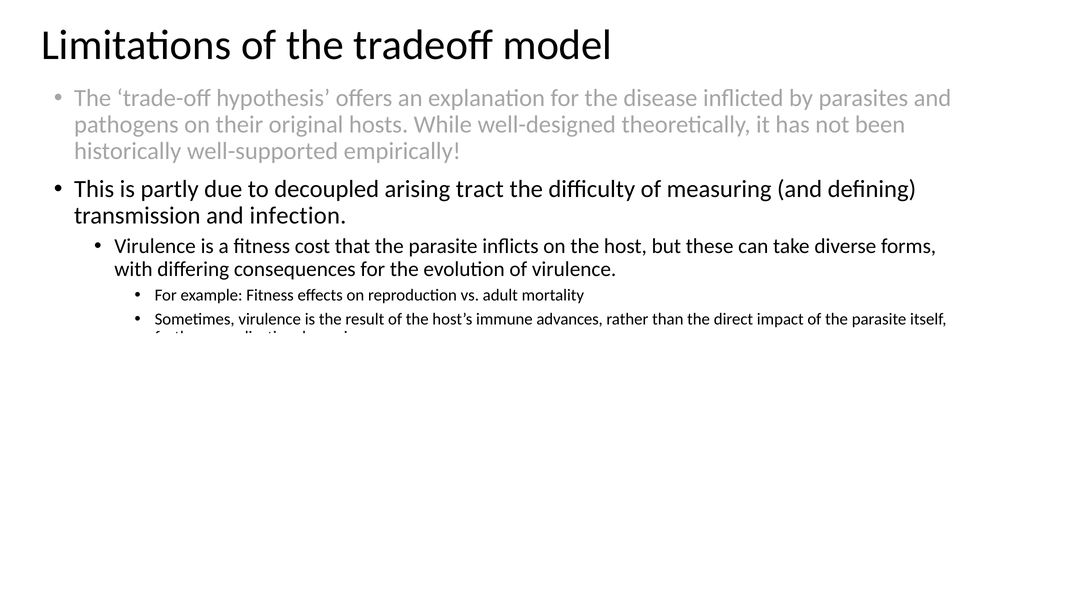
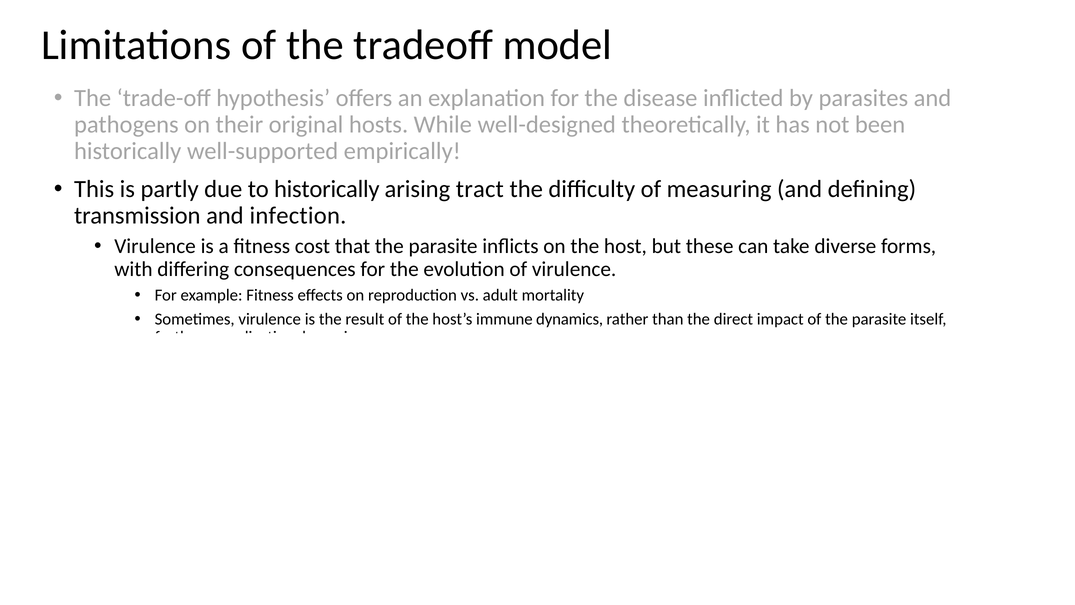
to decoupled: decoupled -> historically
immune advances: advances -> dynamics
